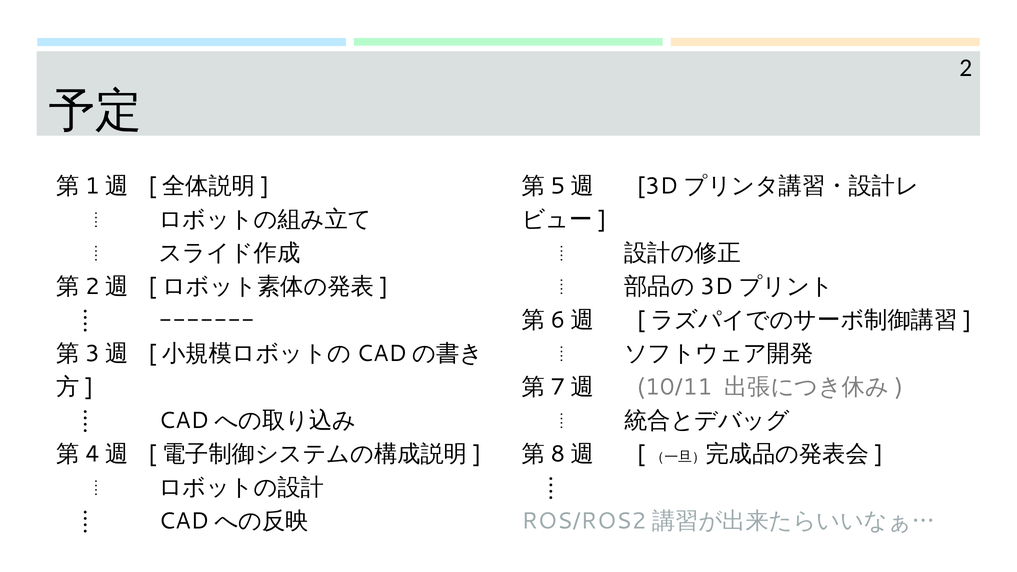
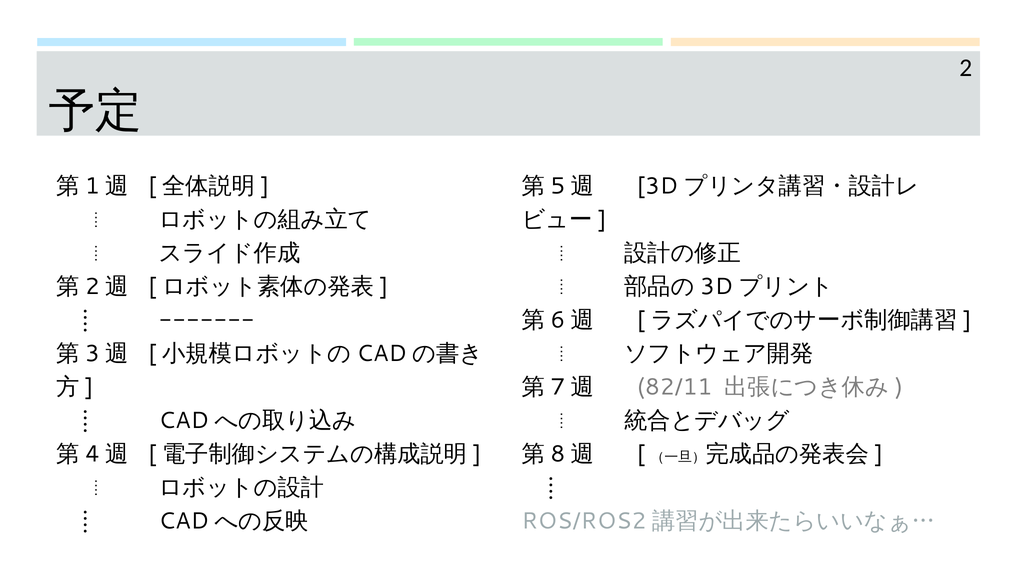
10/11: 10/11 -> 82/11
